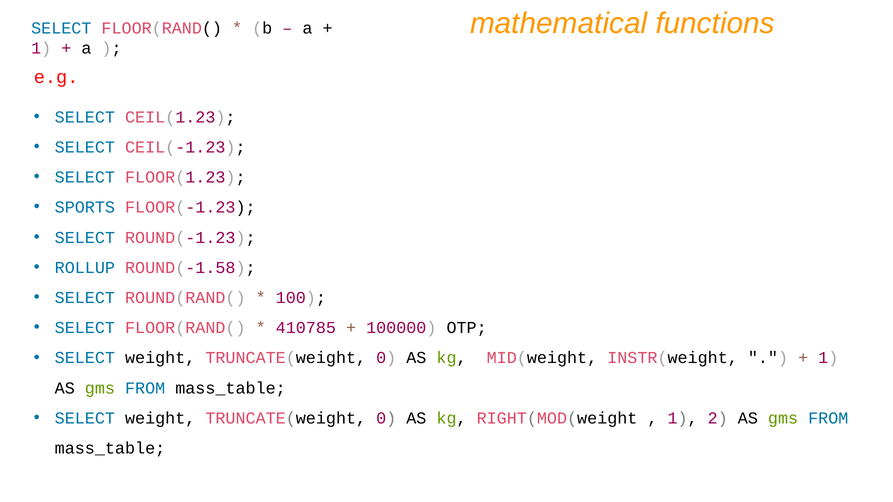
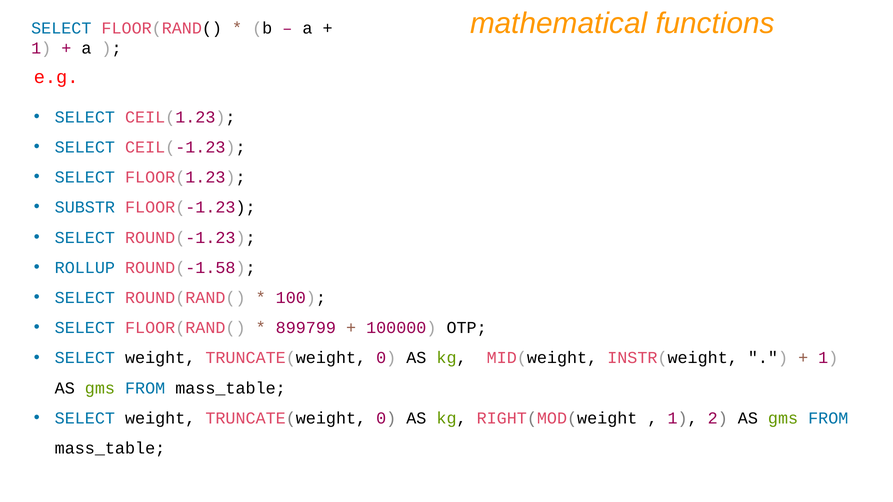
SPORTS: SPORTS -> SUBSTR
410785: 410785 -> 899799
